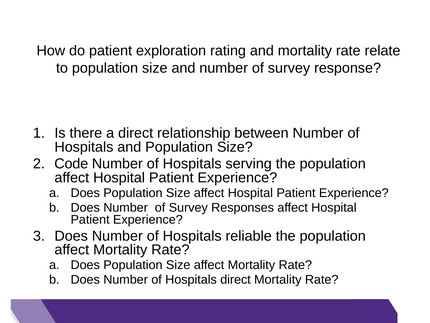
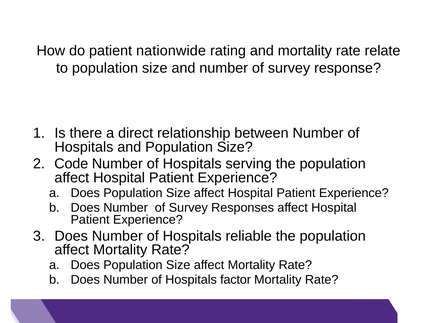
exploration: exploration -> nationwide
Hospitals direct: direct -> factor
